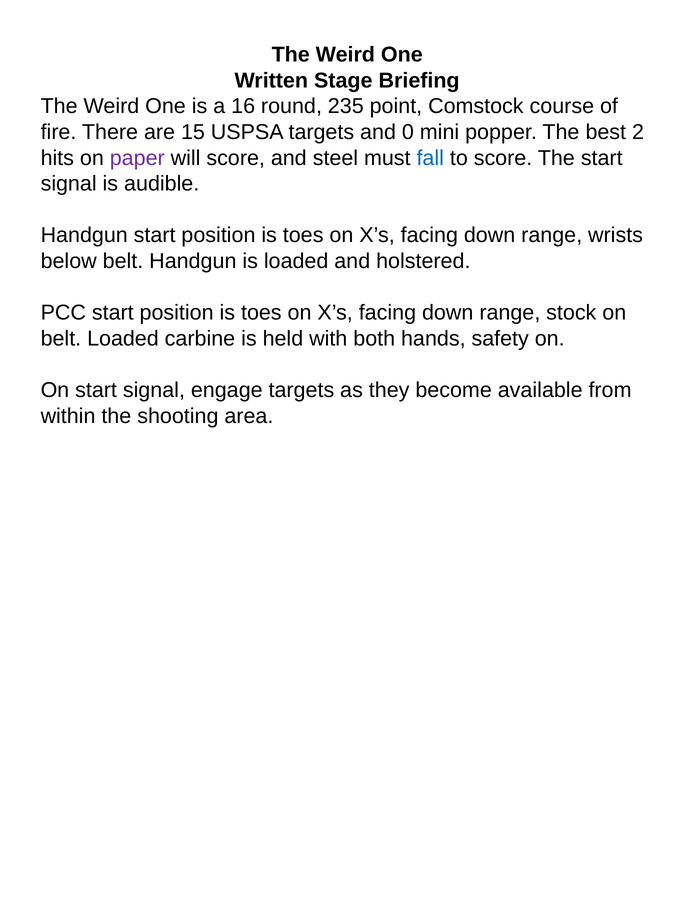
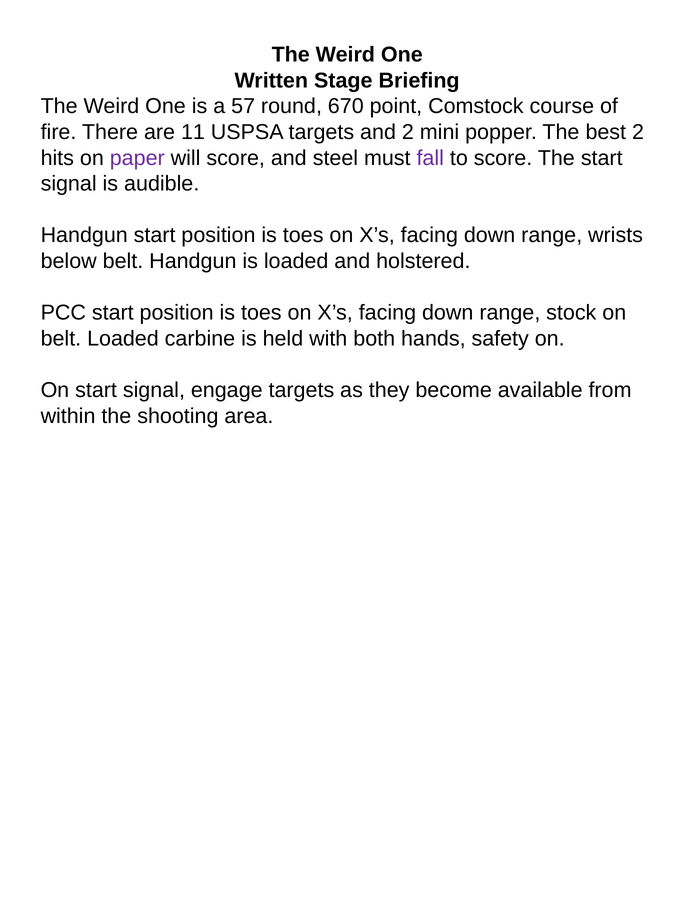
16: 16 -> 57
235: 235 -> 670
15: 15 -> 11
and 0: 0 -> 2
fall colour: blue -> purple
